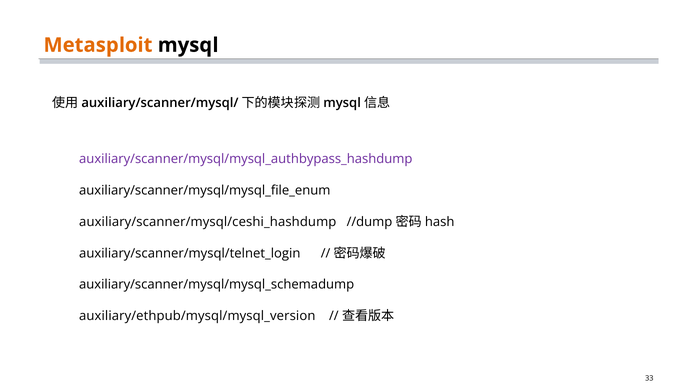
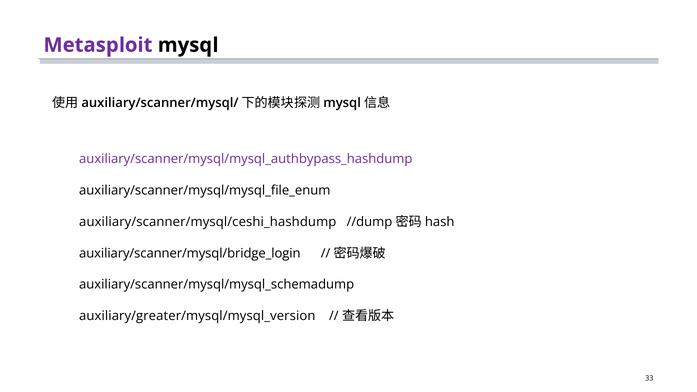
Metasploit colour: orange -> purple
auxiliary/scanner/mysql/telnet_login: auxiliary/scanner/mysql/telnet_login -> auxiliary/scanner/mysql/bridge_login
auxiliary/ethpub/mysql/mysql_version: auxiliary/ethpub/mysql/mysql_version -> auxiliary/greater/mysql/mysql_version
